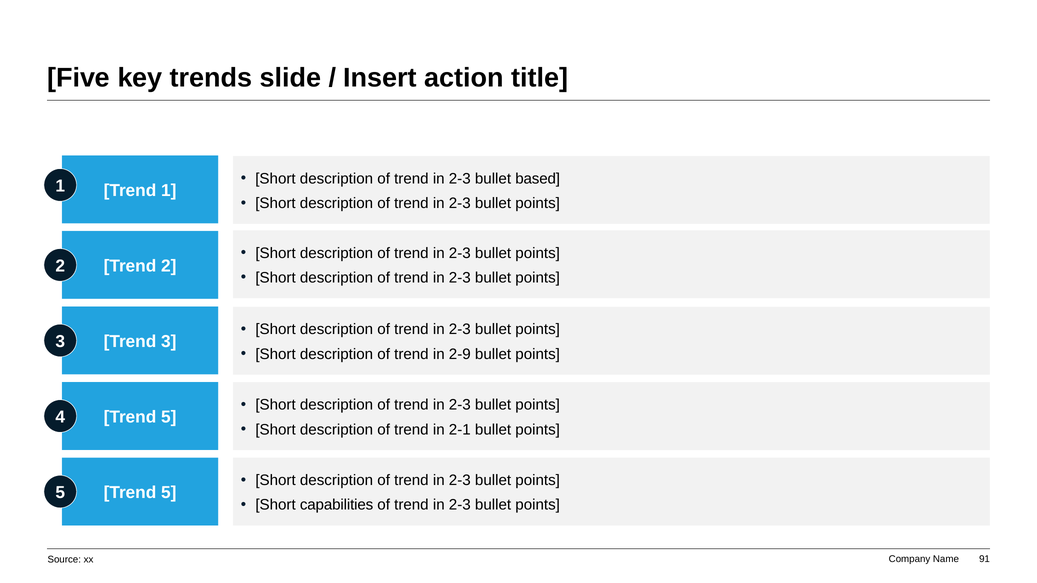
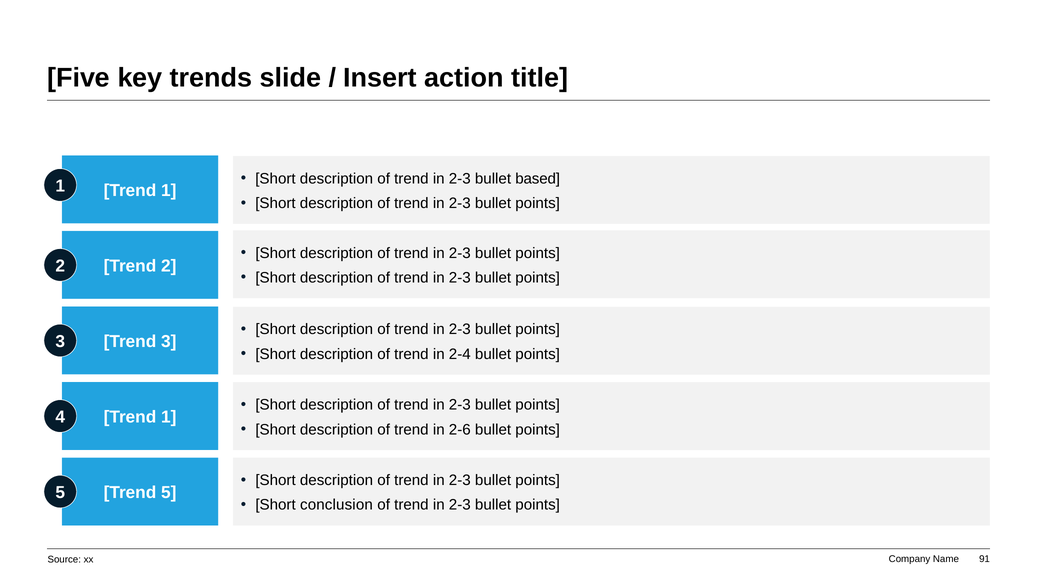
2-9: 2-9 -> 2-4
5 at (169, 417): 5 -> 1
2-1: 2-1 -> 2-6
capabilities: capabilities -> conclusion
